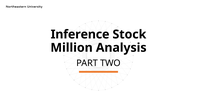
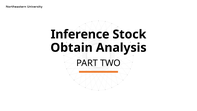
Million: Million -> Obtain
